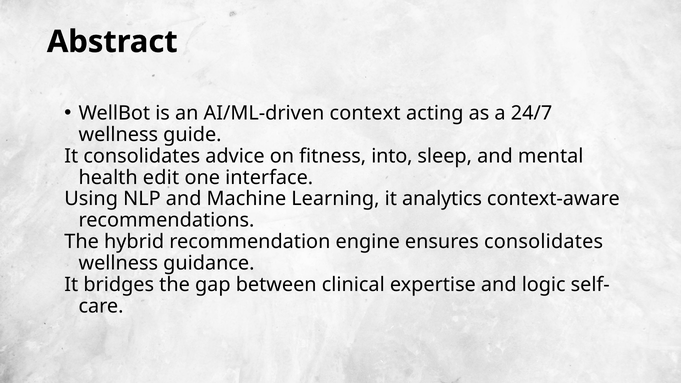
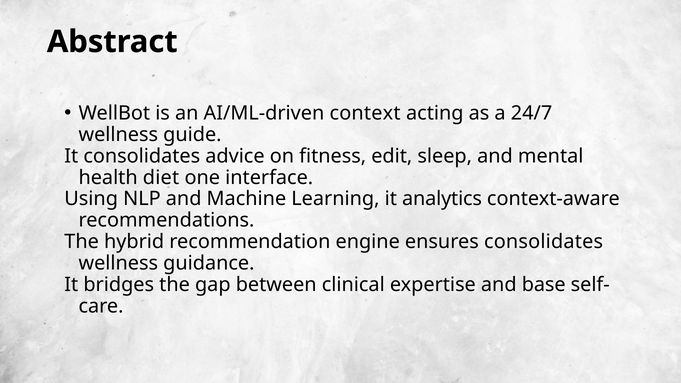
into: into -> edit
edit: edit -> diet
logic: logic -> base
